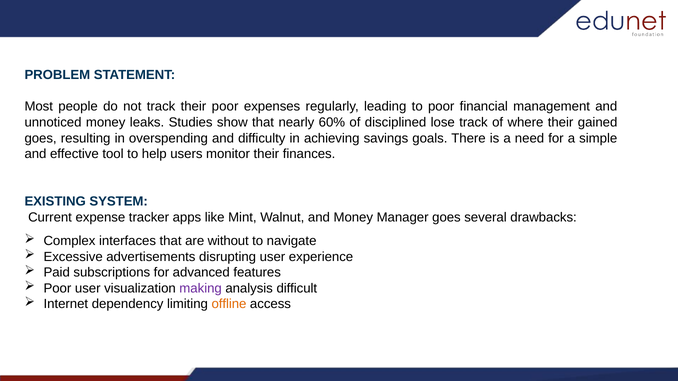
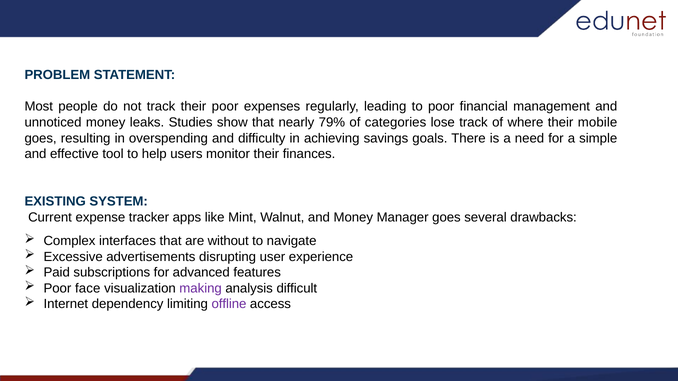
60%: 60% -> 79%
disciplined: disciplined -> categories
gained: gained -> mobile
Poor user: user -> face
offline colour: orange -> purple
